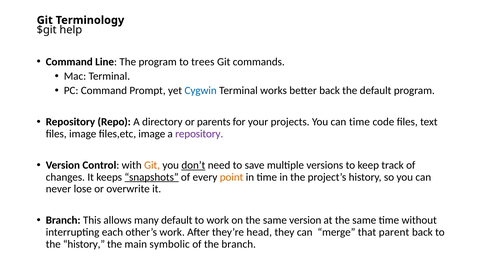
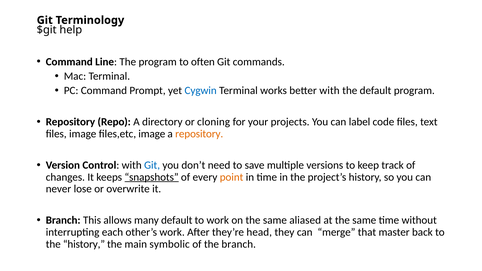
trees: trees -> often
better back: back -> with
parents: parents -> cloning
can time: time -> label
repository at (199, 134) colour: purple -> orange
Git at (152, 165) colour: orange -> blue
don’t underline: present -> none
same version: version -> aliased
parent: parent -> master
